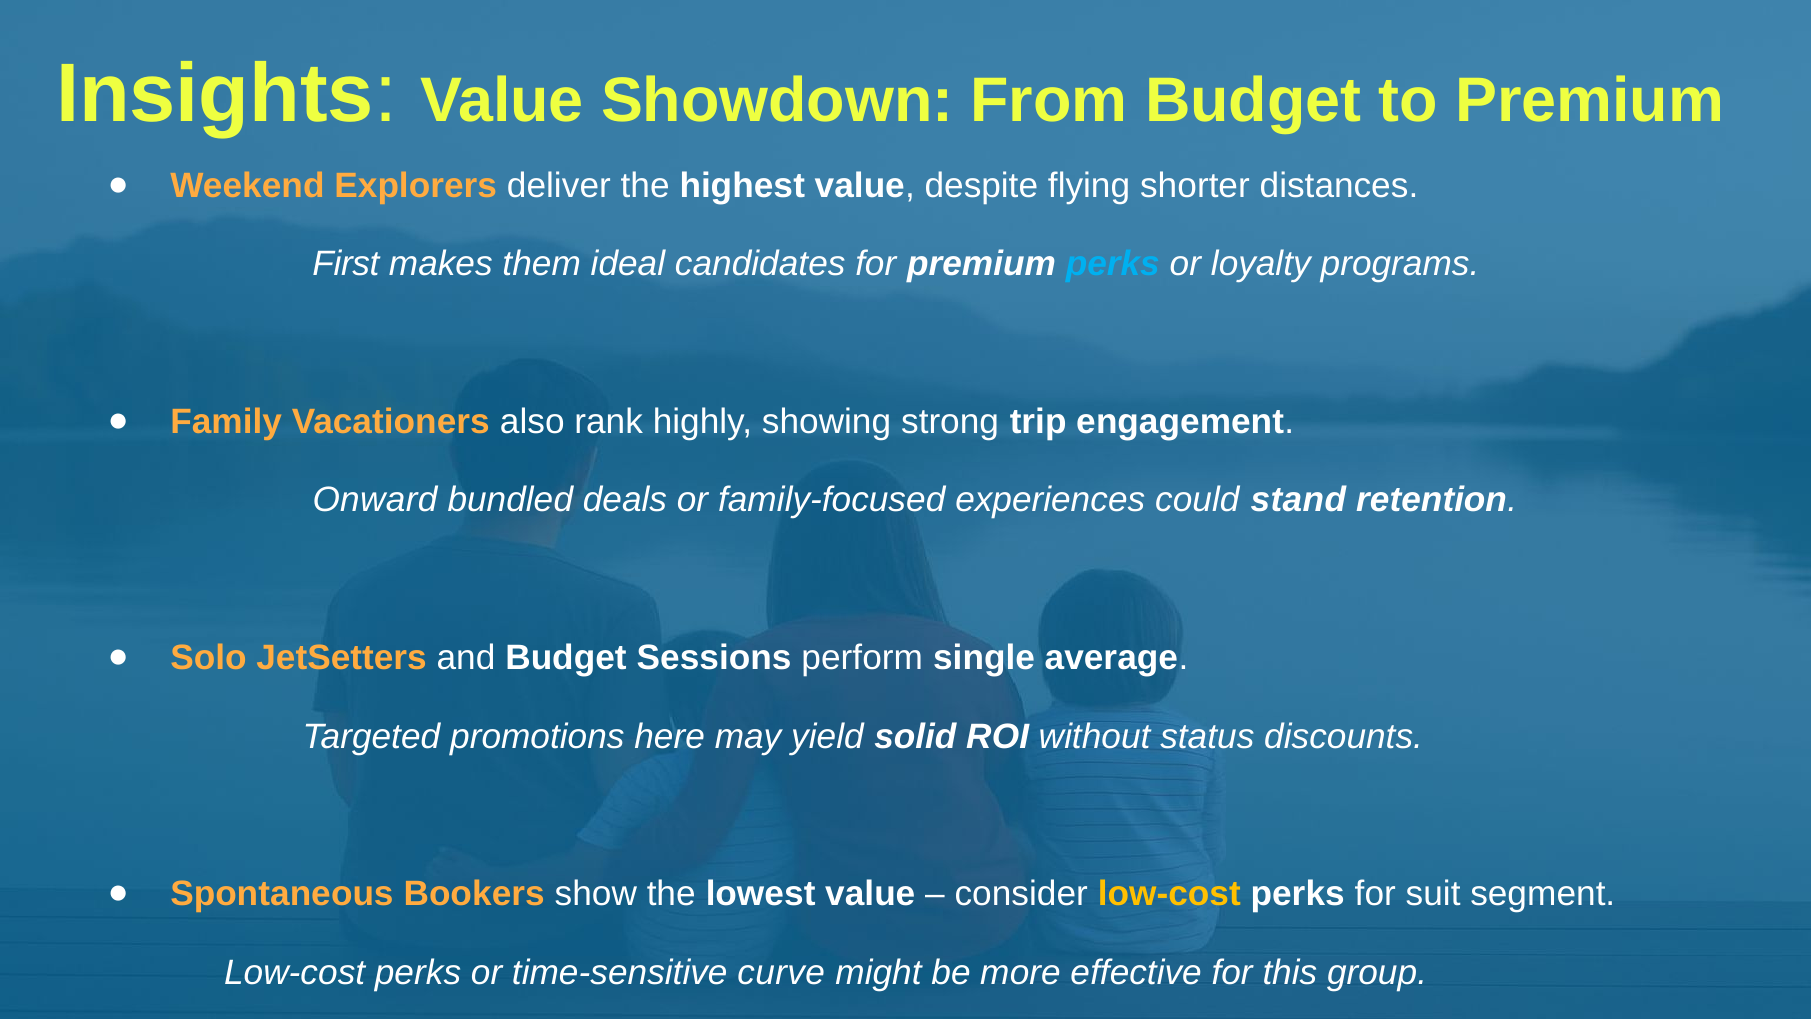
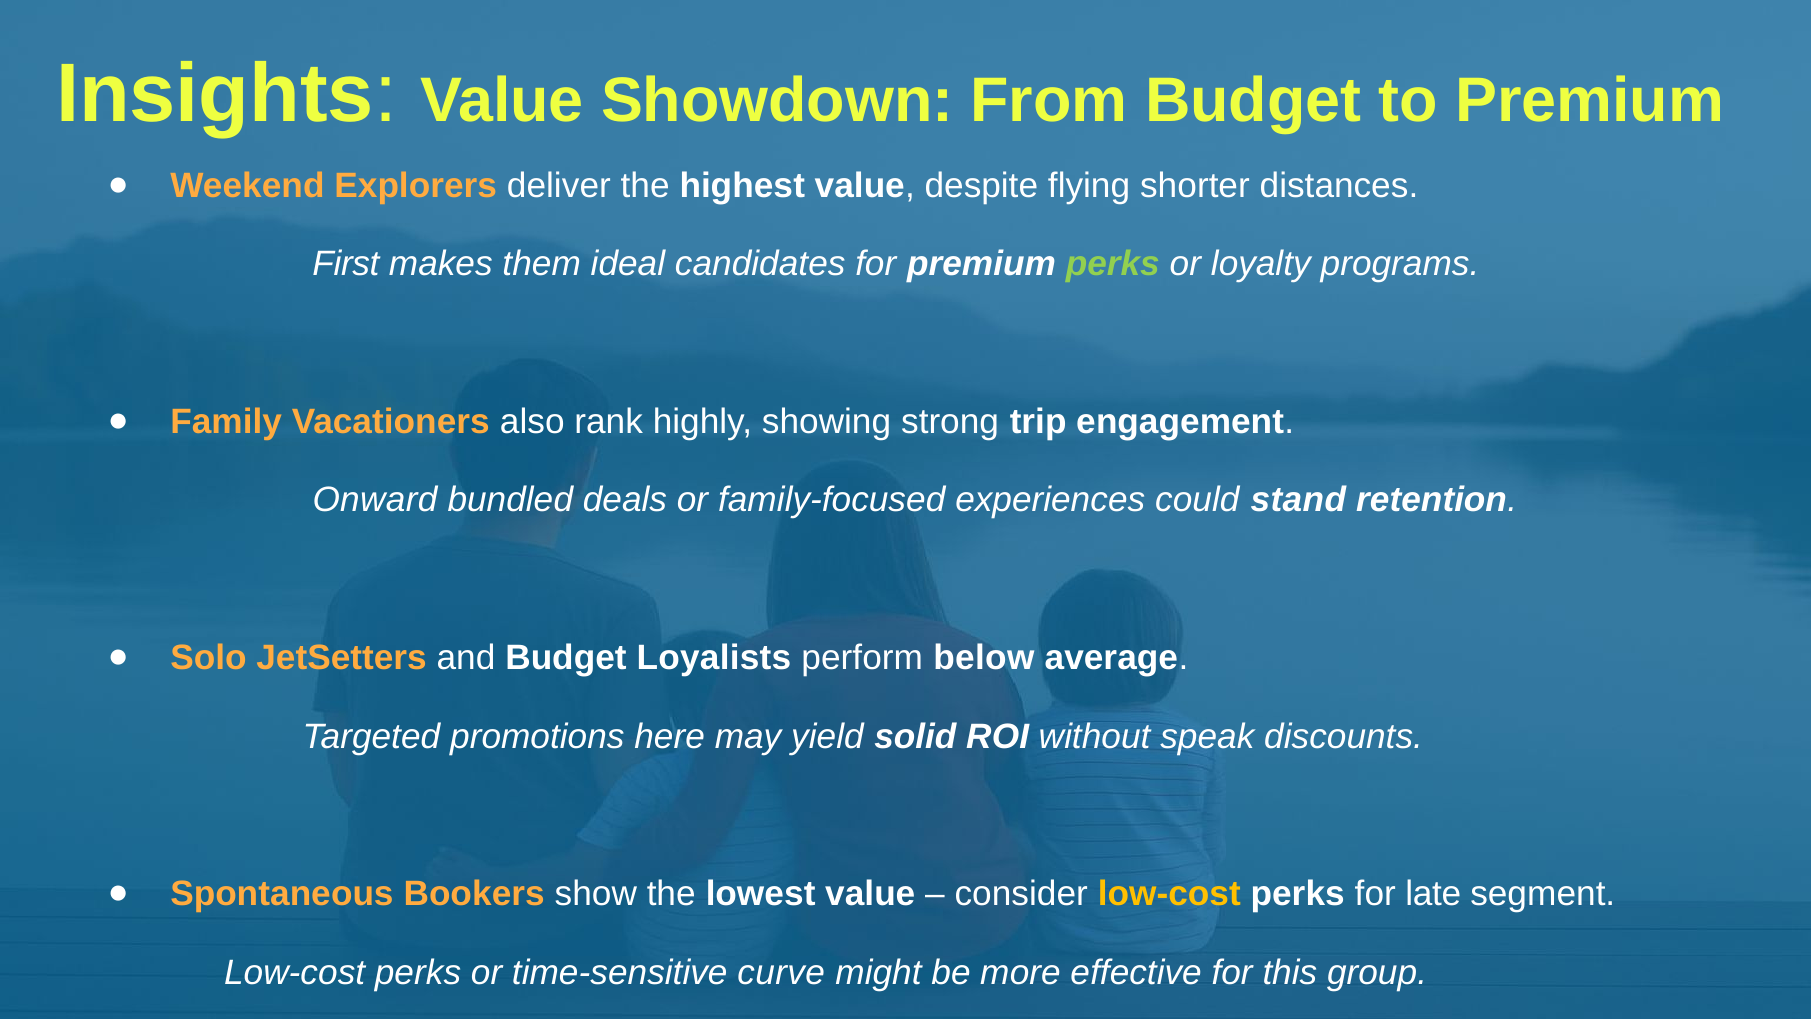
perks at (1113, 264) colour: light blue -> light green
Sessions: Sessions -> Loyalists
single: single -> below
status: status -> speak
suit: suit -> late
